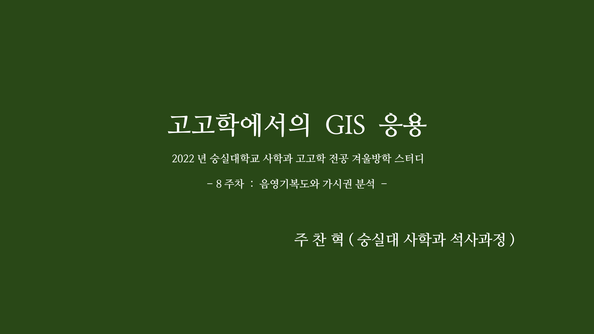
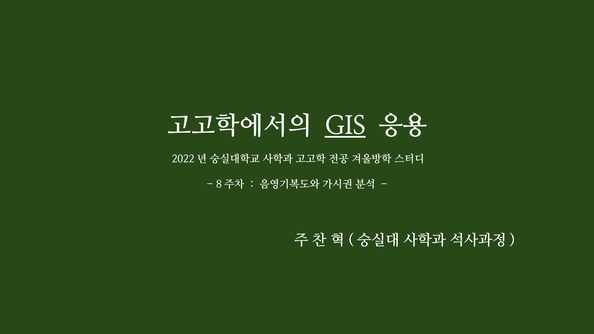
GIS underline: none -> present
